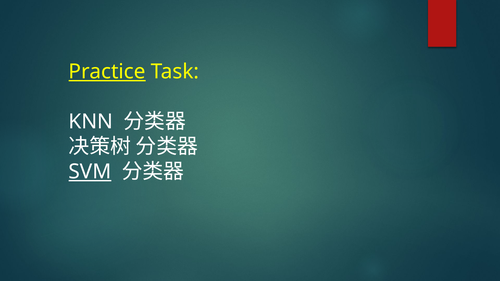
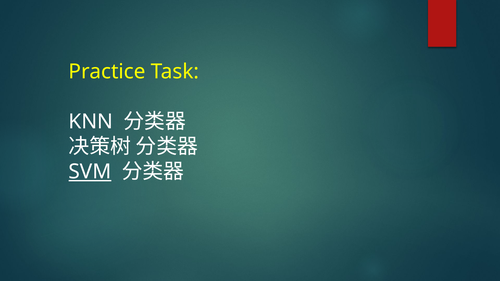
Practice underline: present -> none
